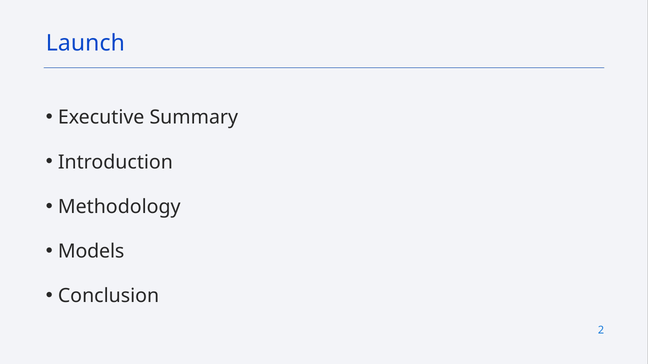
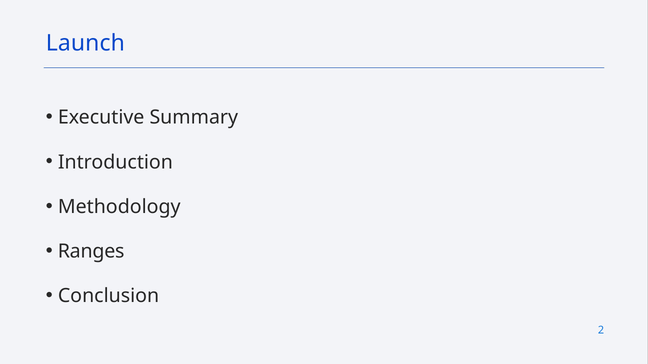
Models: Models -> Ranges
